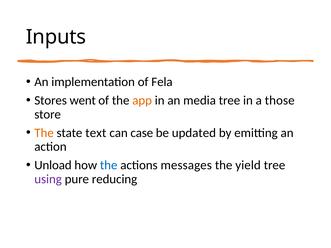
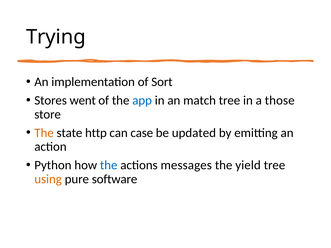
Inputs: Inputs -> Trying
Fela: Fela -> Sort
app colour: orange -> blue
media: media -> match
text: text -> http
Unload: Unload -> Python
using colour: purple -> orange
reducing: reducing -> software
